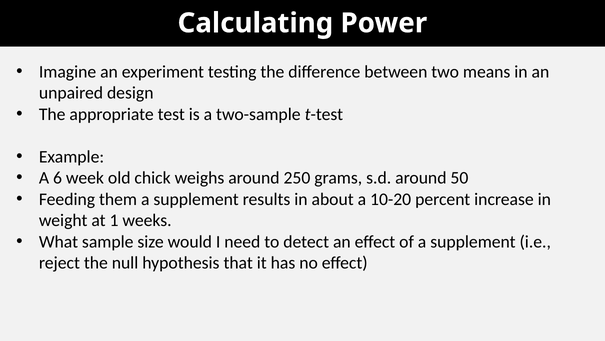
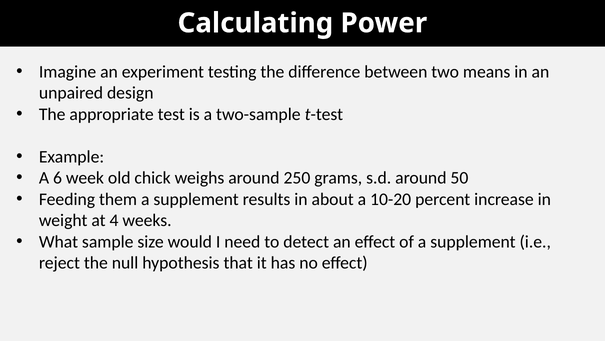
1: 1 -> 4
